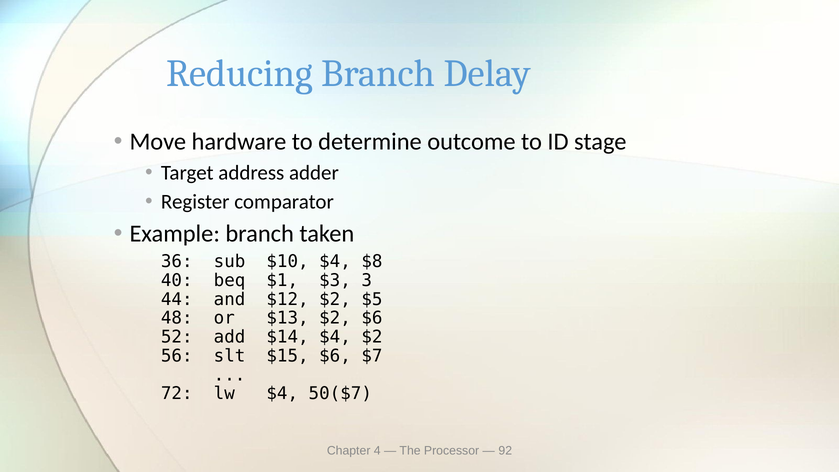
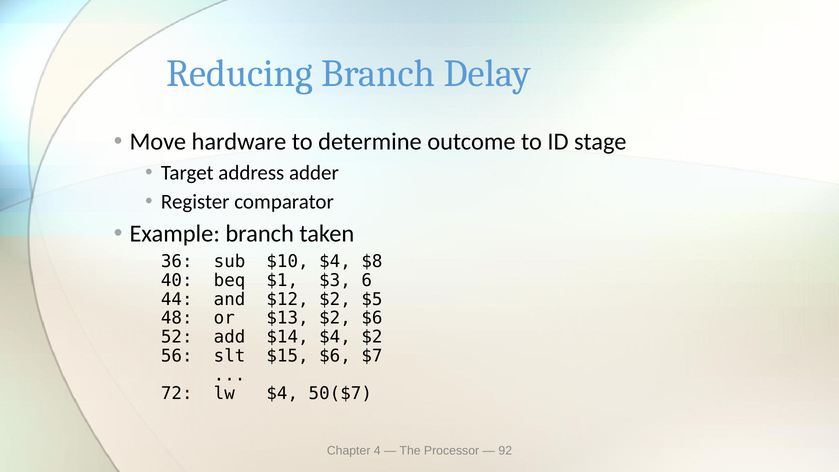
3: 3 -> 6
